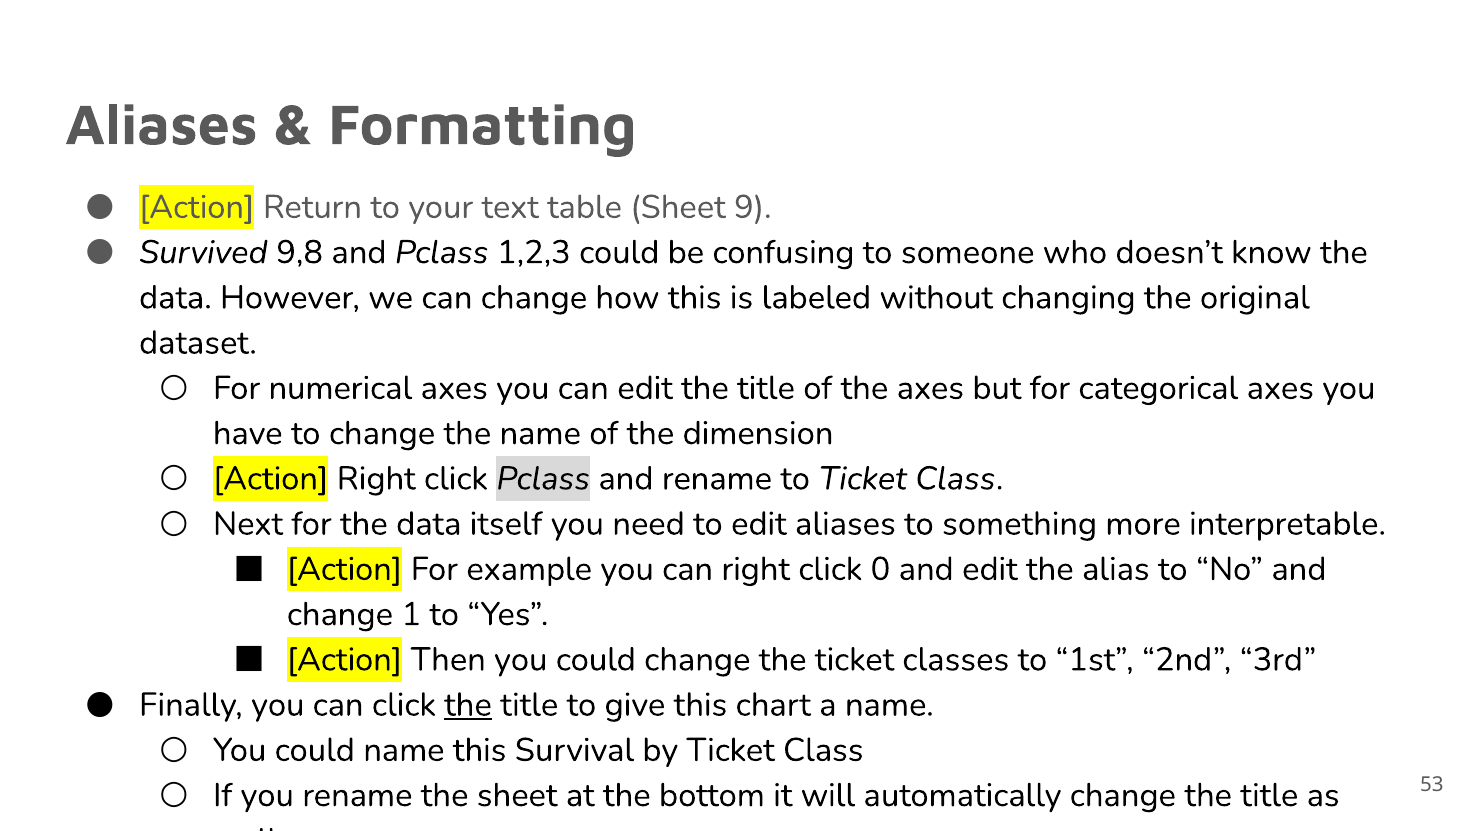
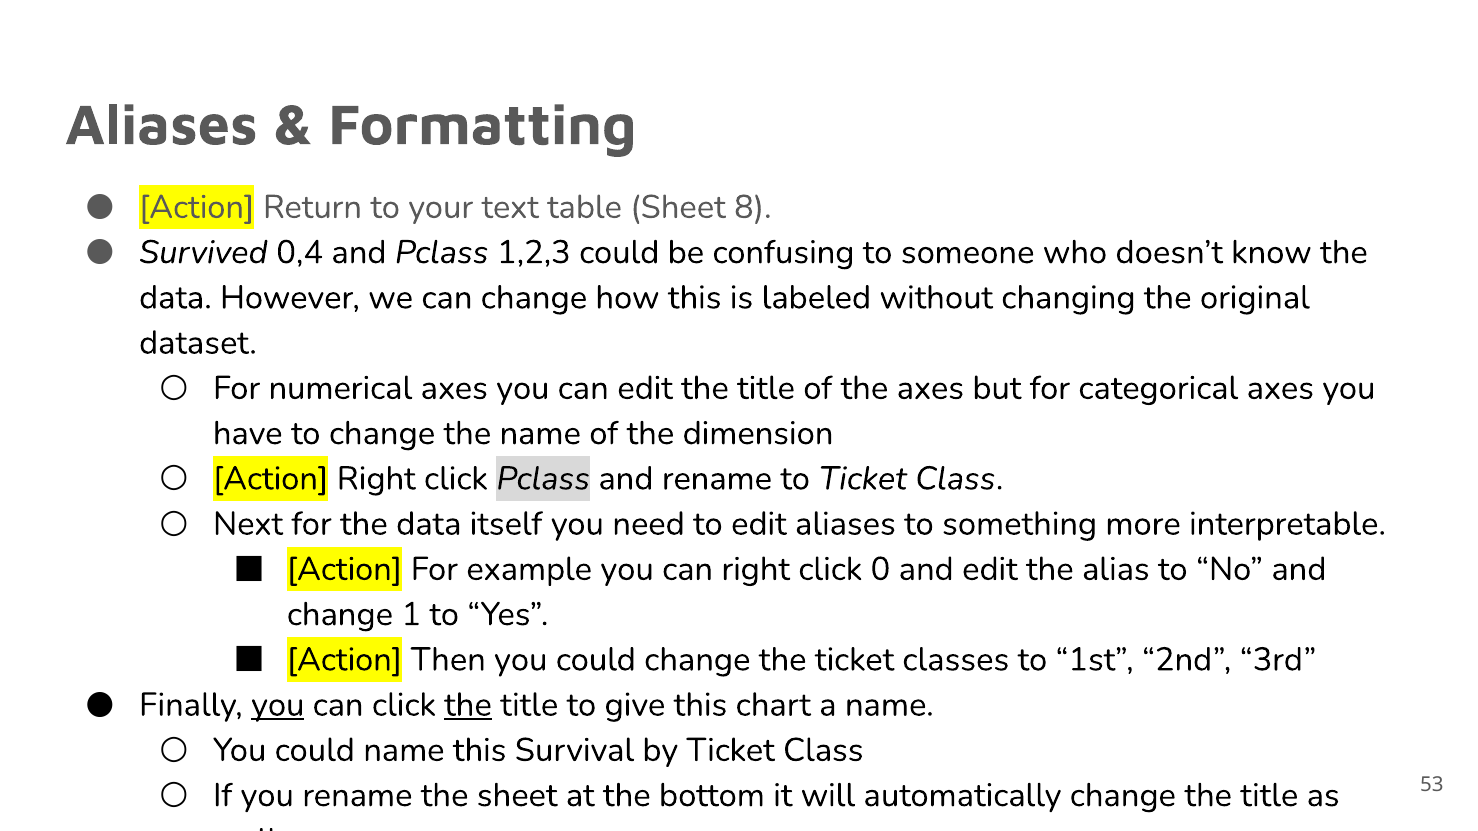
9: 9 -> 8
9,8: 9,8 -> 0,4
you at (278, 705) underline: none -> present
